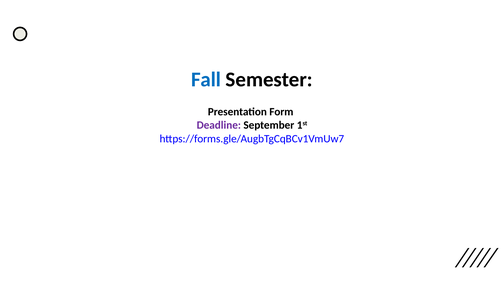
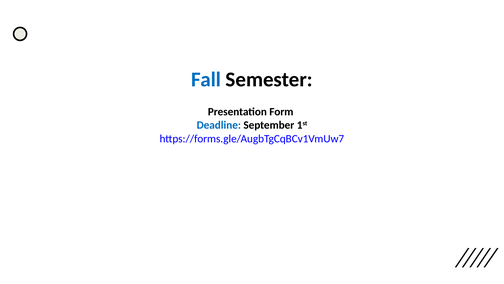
Deadline colour: purple -> blue
